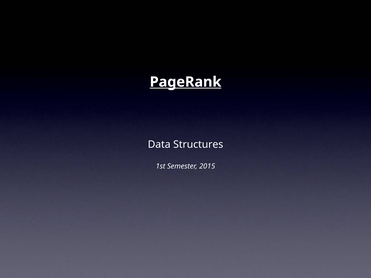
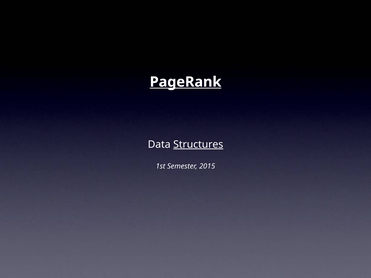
Structures underline: none -> present
